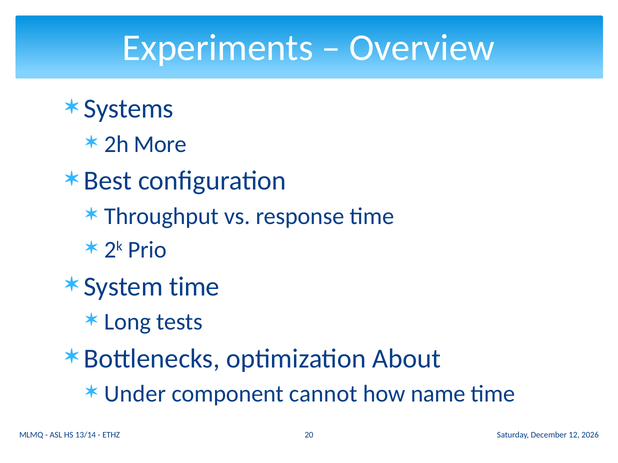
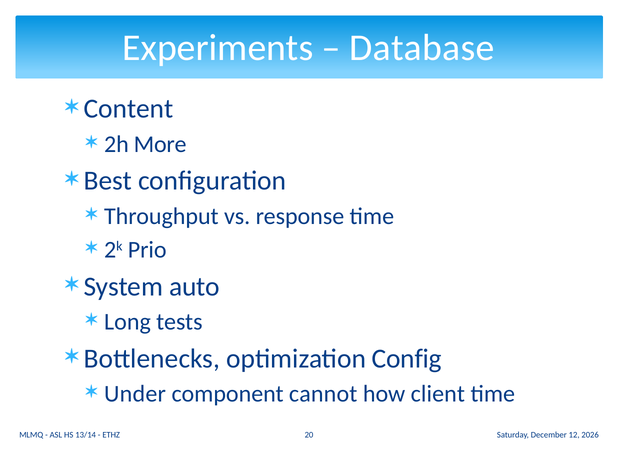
Overview: Overview -> Database
Systems: Systems -> Content
System time: time -> auto
About: About -> Config
name: name -> client
